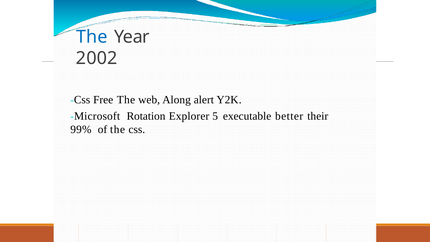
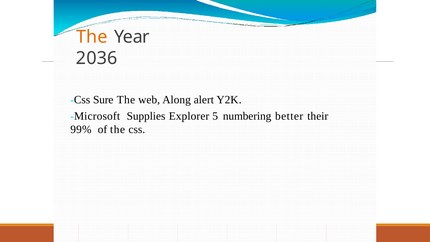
The at (92, 37) colour: blue -> orange
2002: 2002 -> 2036
Free: Free -> Sure
Rotation: Rotation -> Supplies
executable: executable -> numbering
